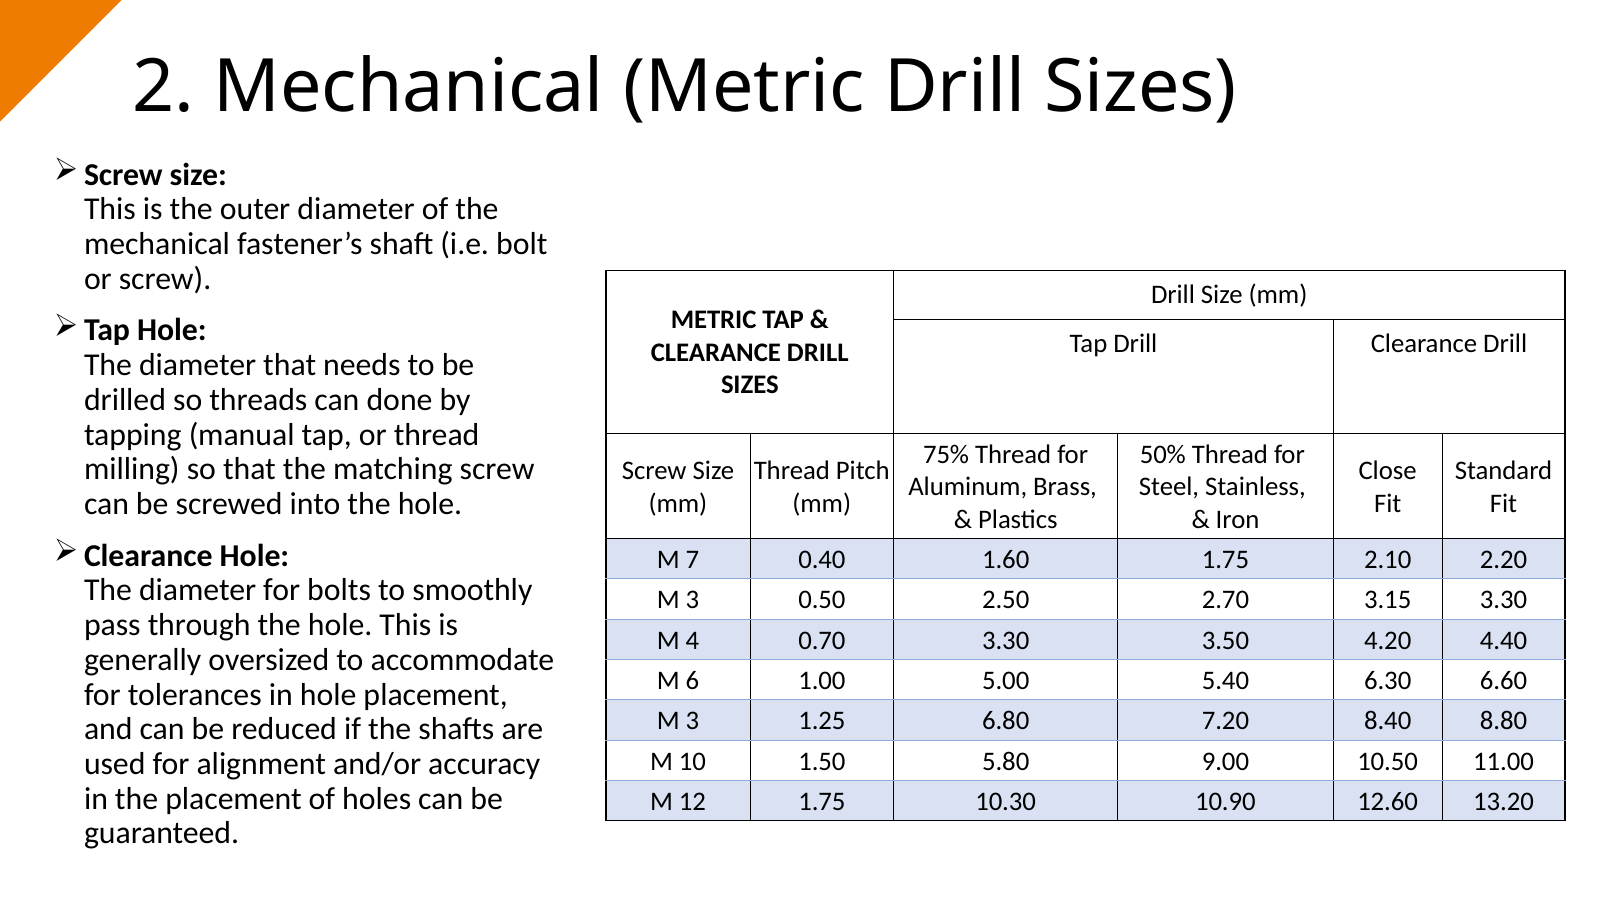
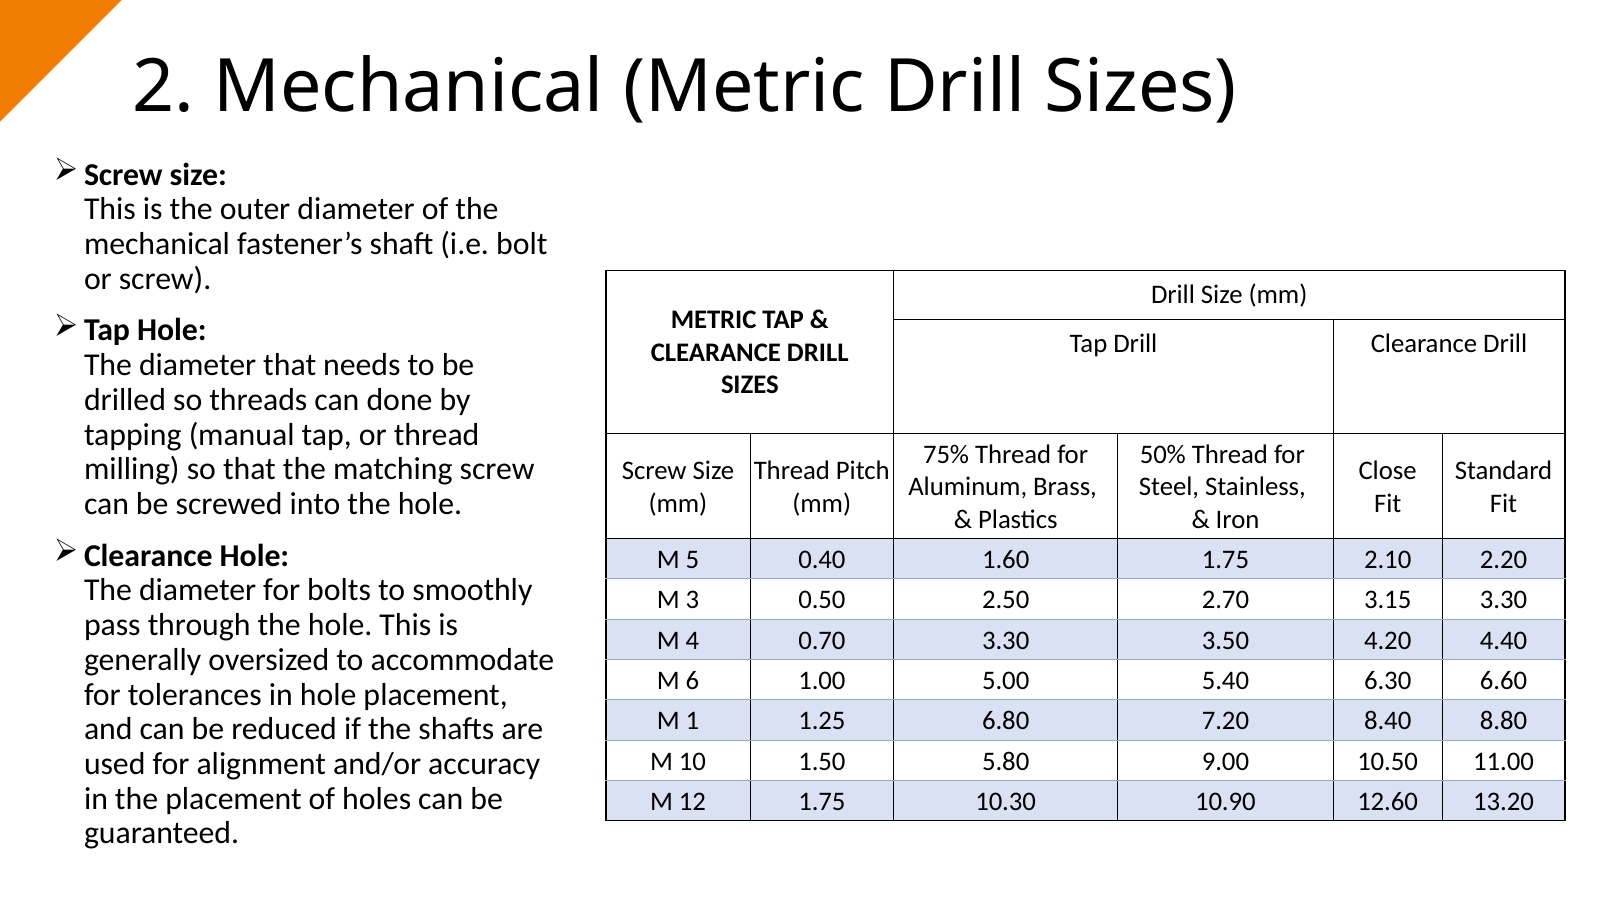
7: 7 -> 5
3 at (692, 721): 3 -> 1
